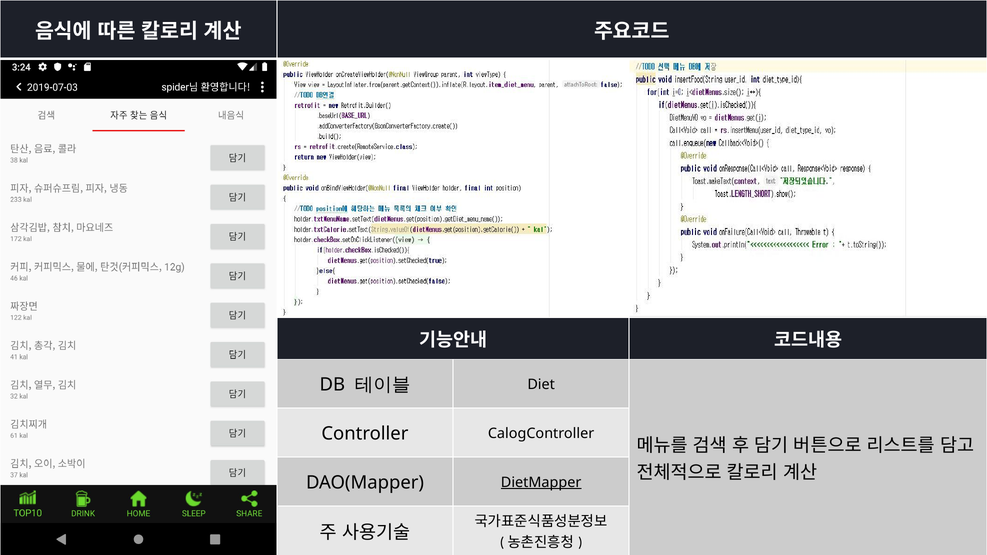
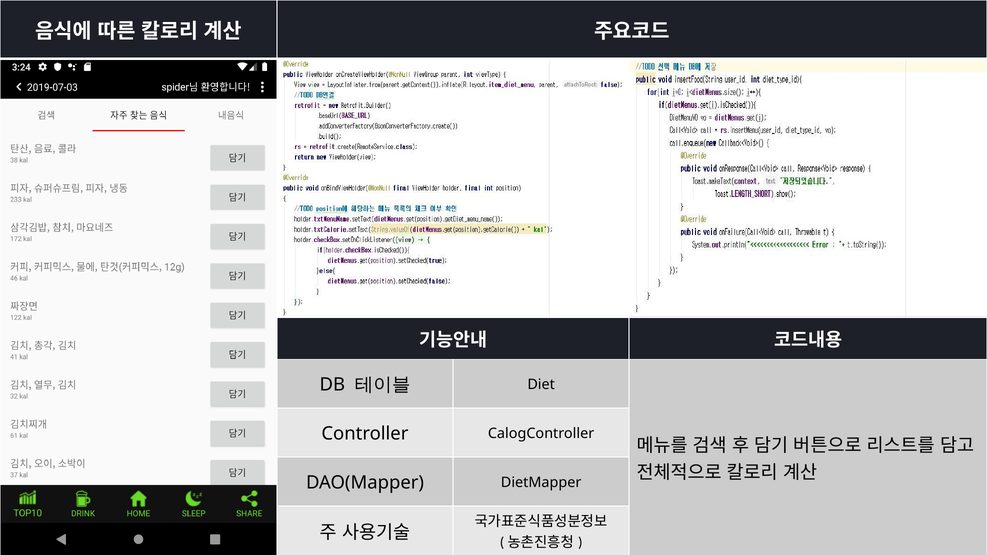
DietMapper underline: present -> none
